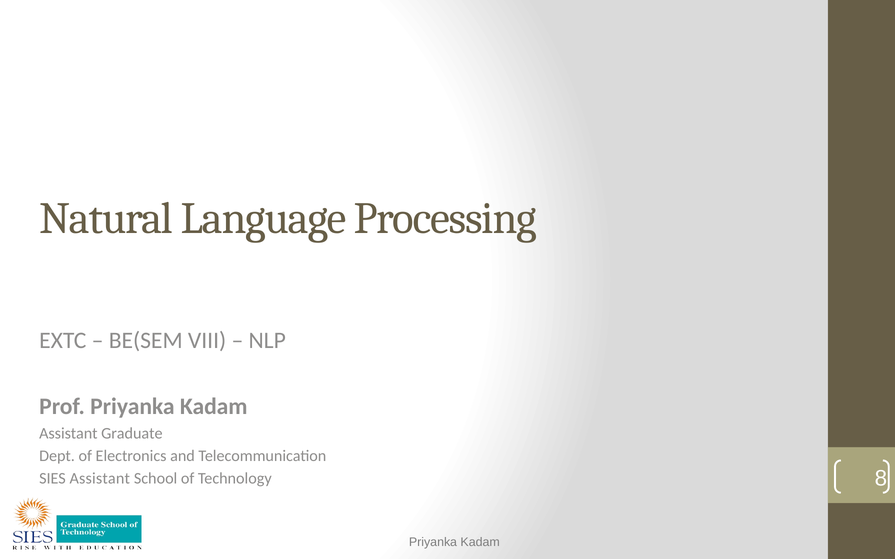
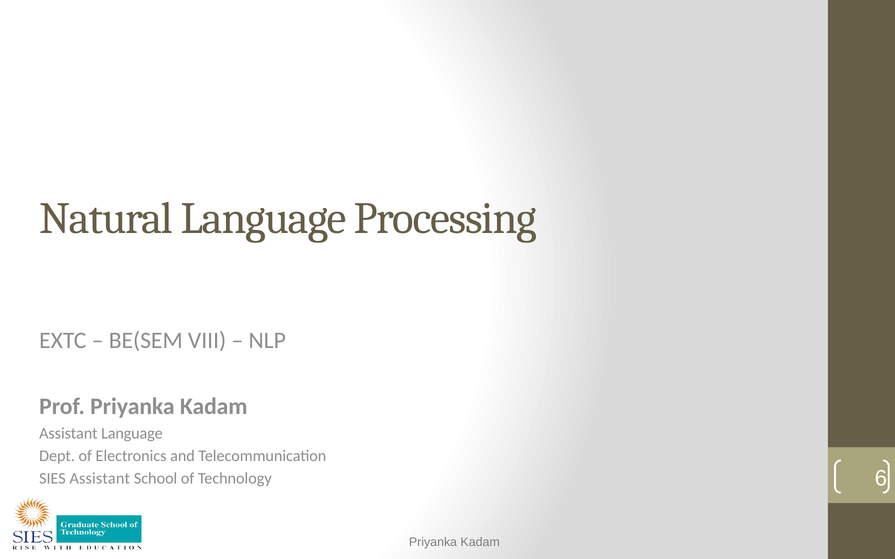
Assistant Graduate: Graduate -> Language
8: 8 -> 6
